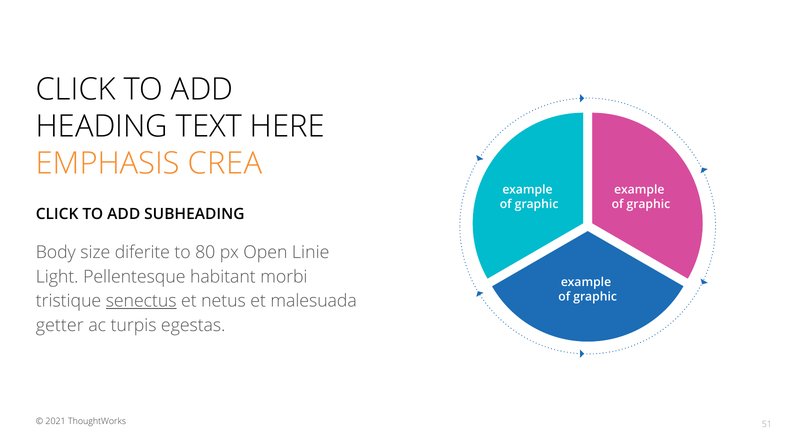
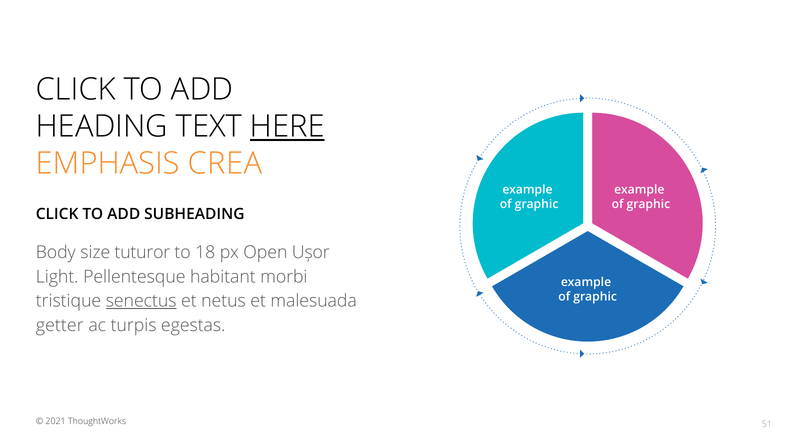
HERE underline: none -> present
diferite: diferite -> tuturor
80: 80 -> 18
Linie: Linie -> Ușor
